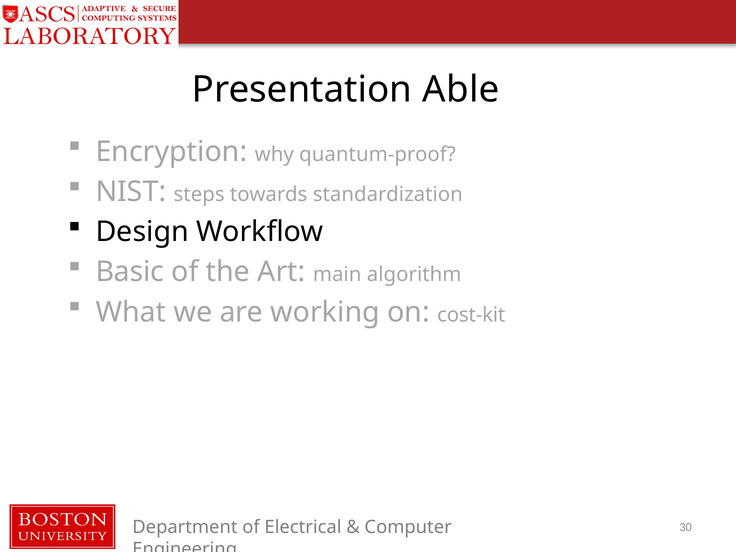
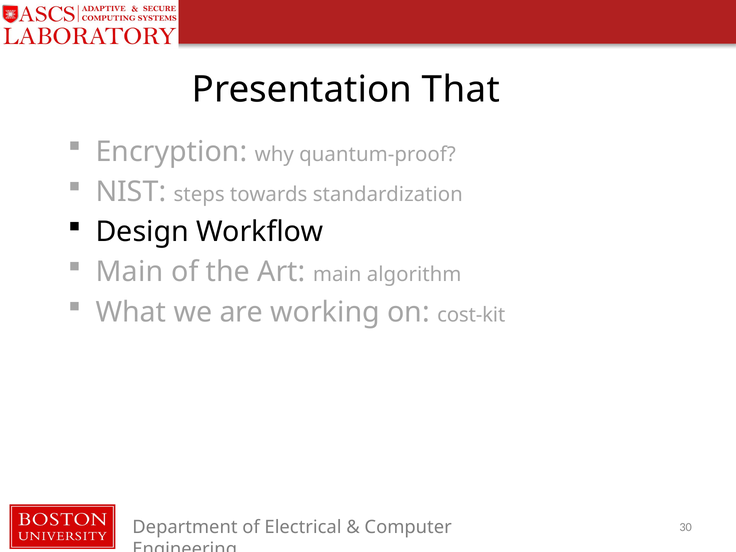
Able: Able -> That
Basic at (130, 272): Basic -> Main
